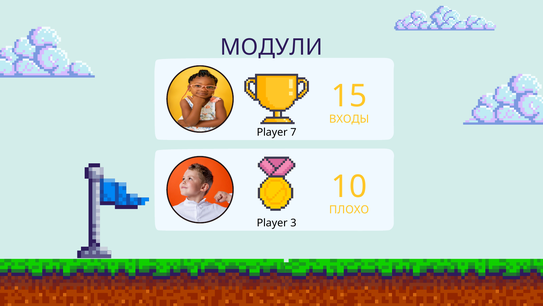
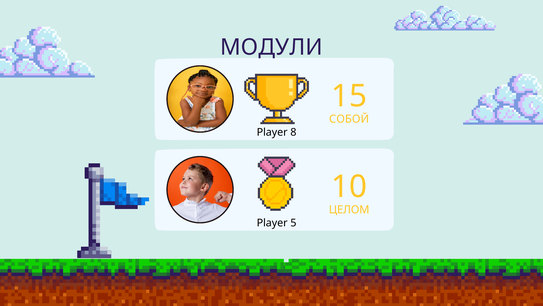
ВХОДЫ: ВХОДЫ -> СОБОЙ
7: 7 -> 8
ПЛОХО: ПЛОХО -> ЦЕЛОМ
3: 3 -> 5
